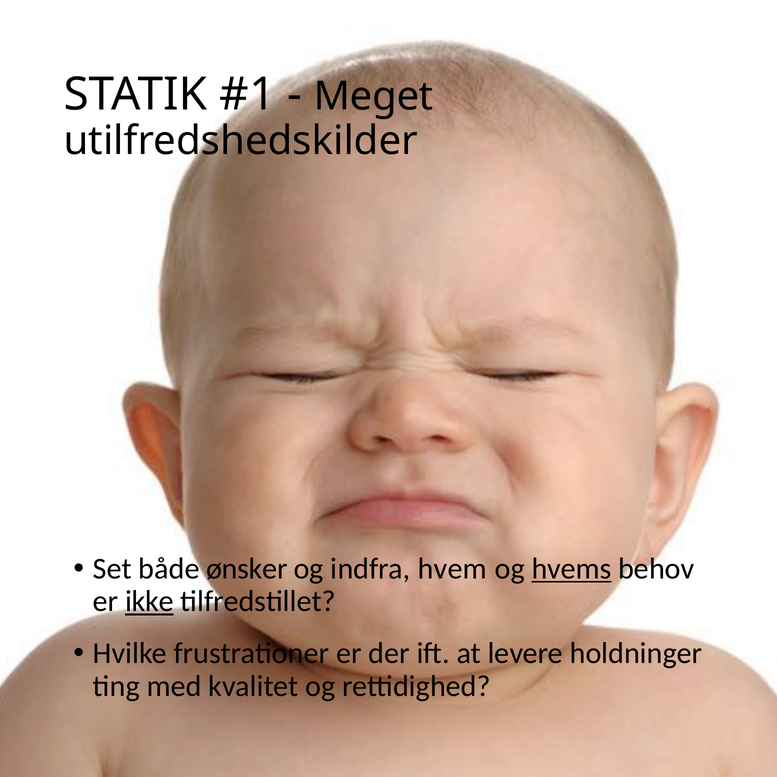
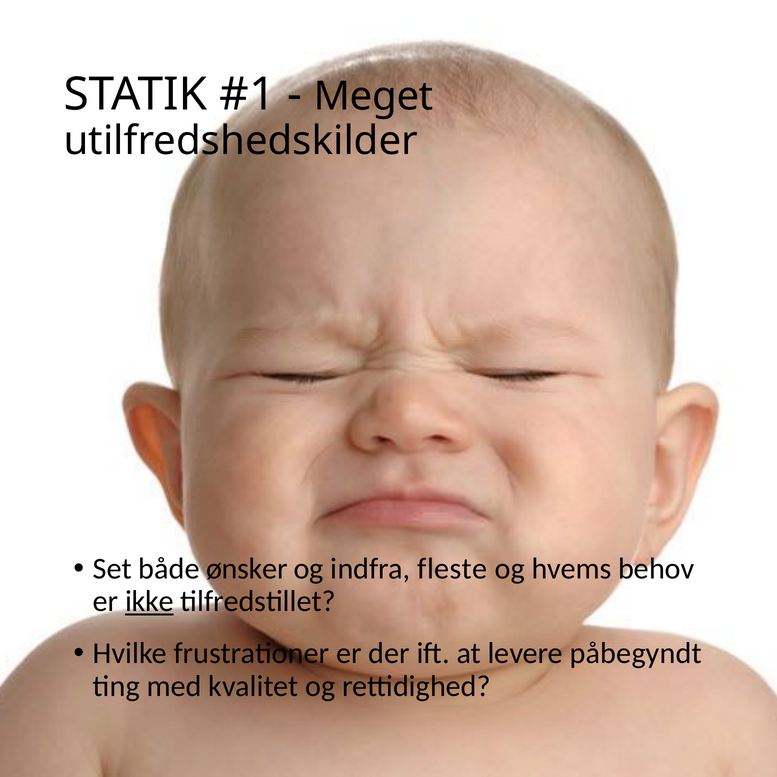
hvem: hvem -> fleste
hvems underline: present -> none
holdninger: holdninger -> påbegyndt
